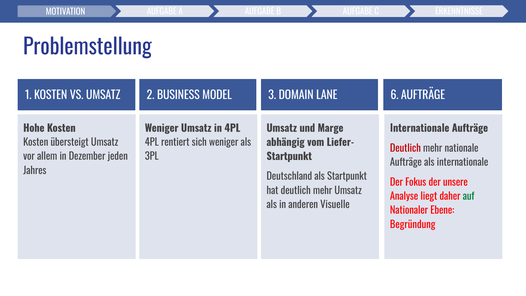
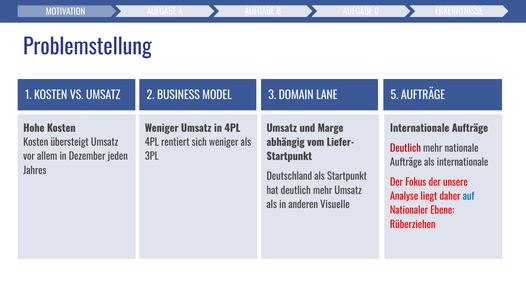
6: 6 -> 5
auf colour: green -> blue
Begründung: Begründung -> Rüberziehen
